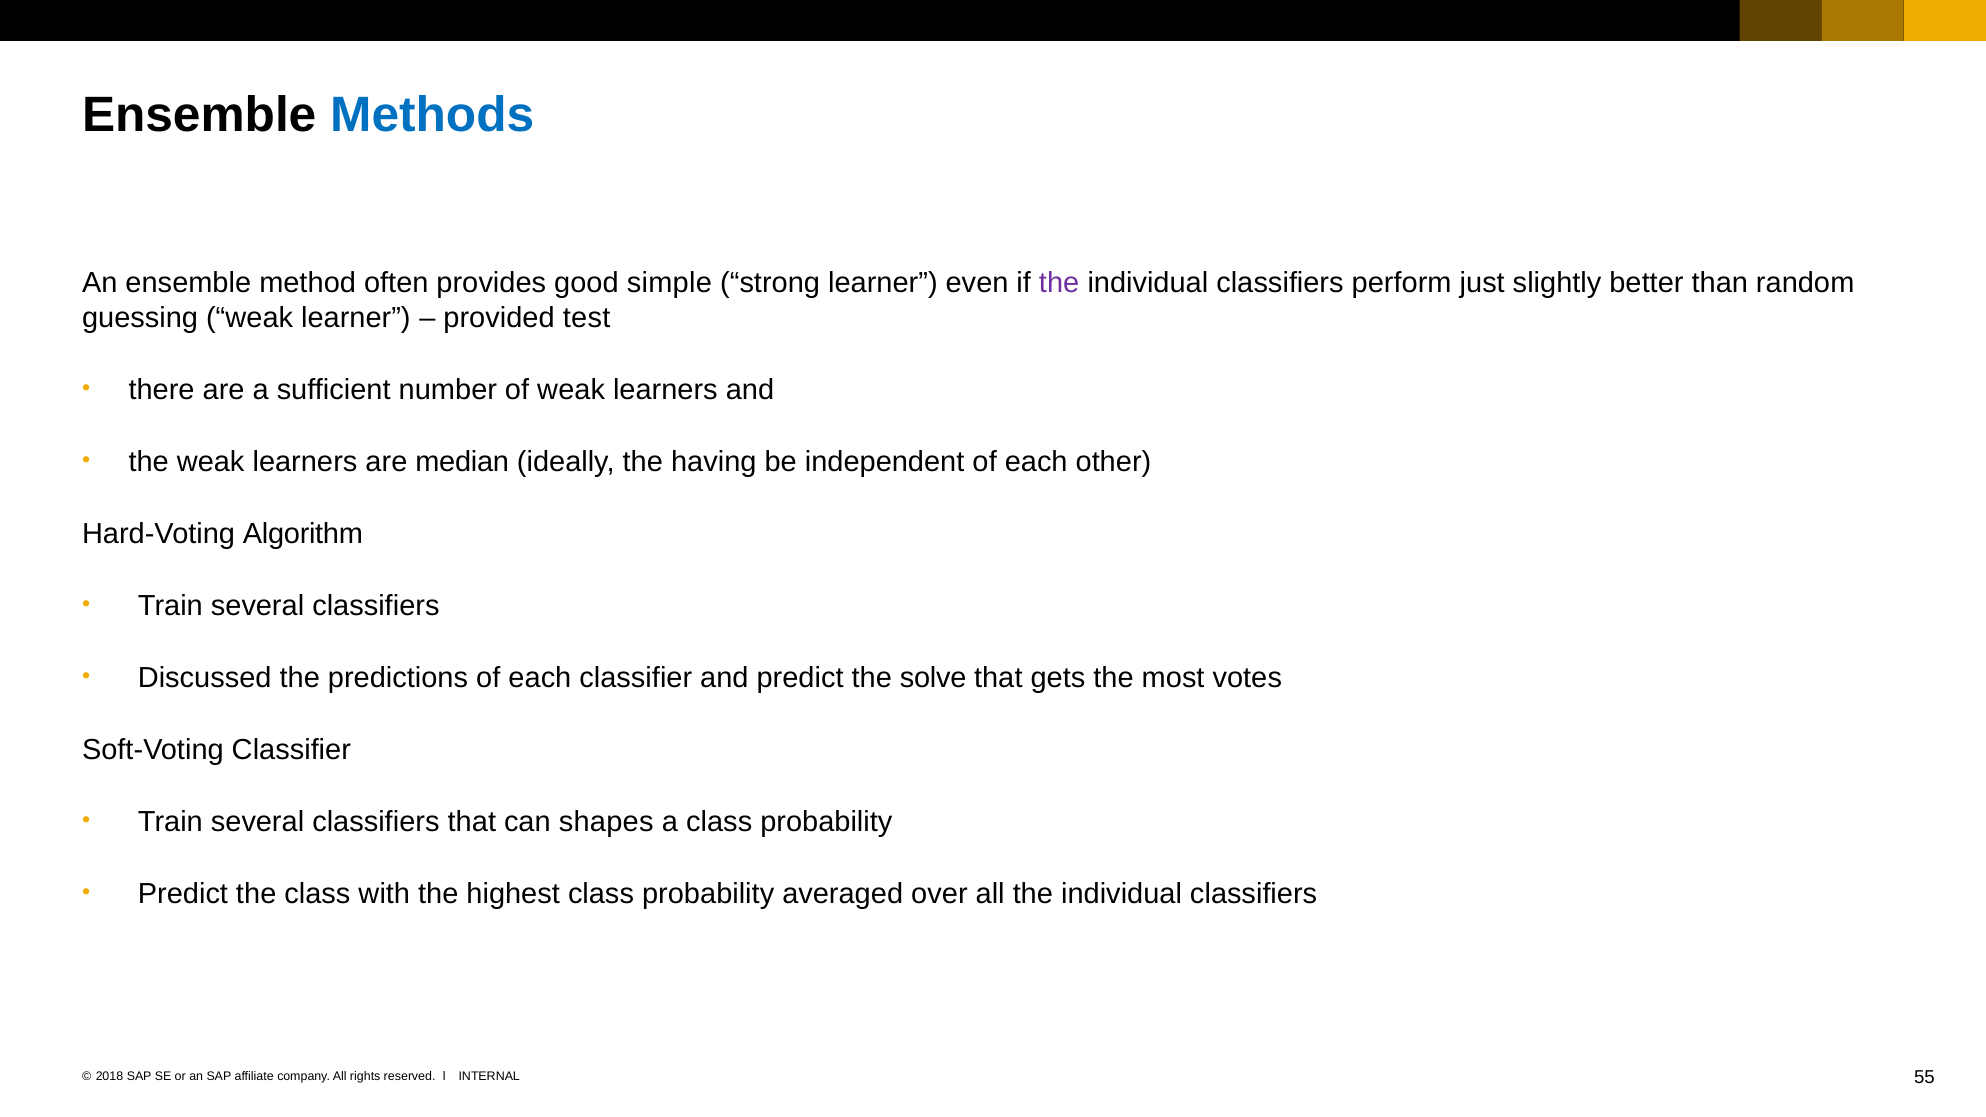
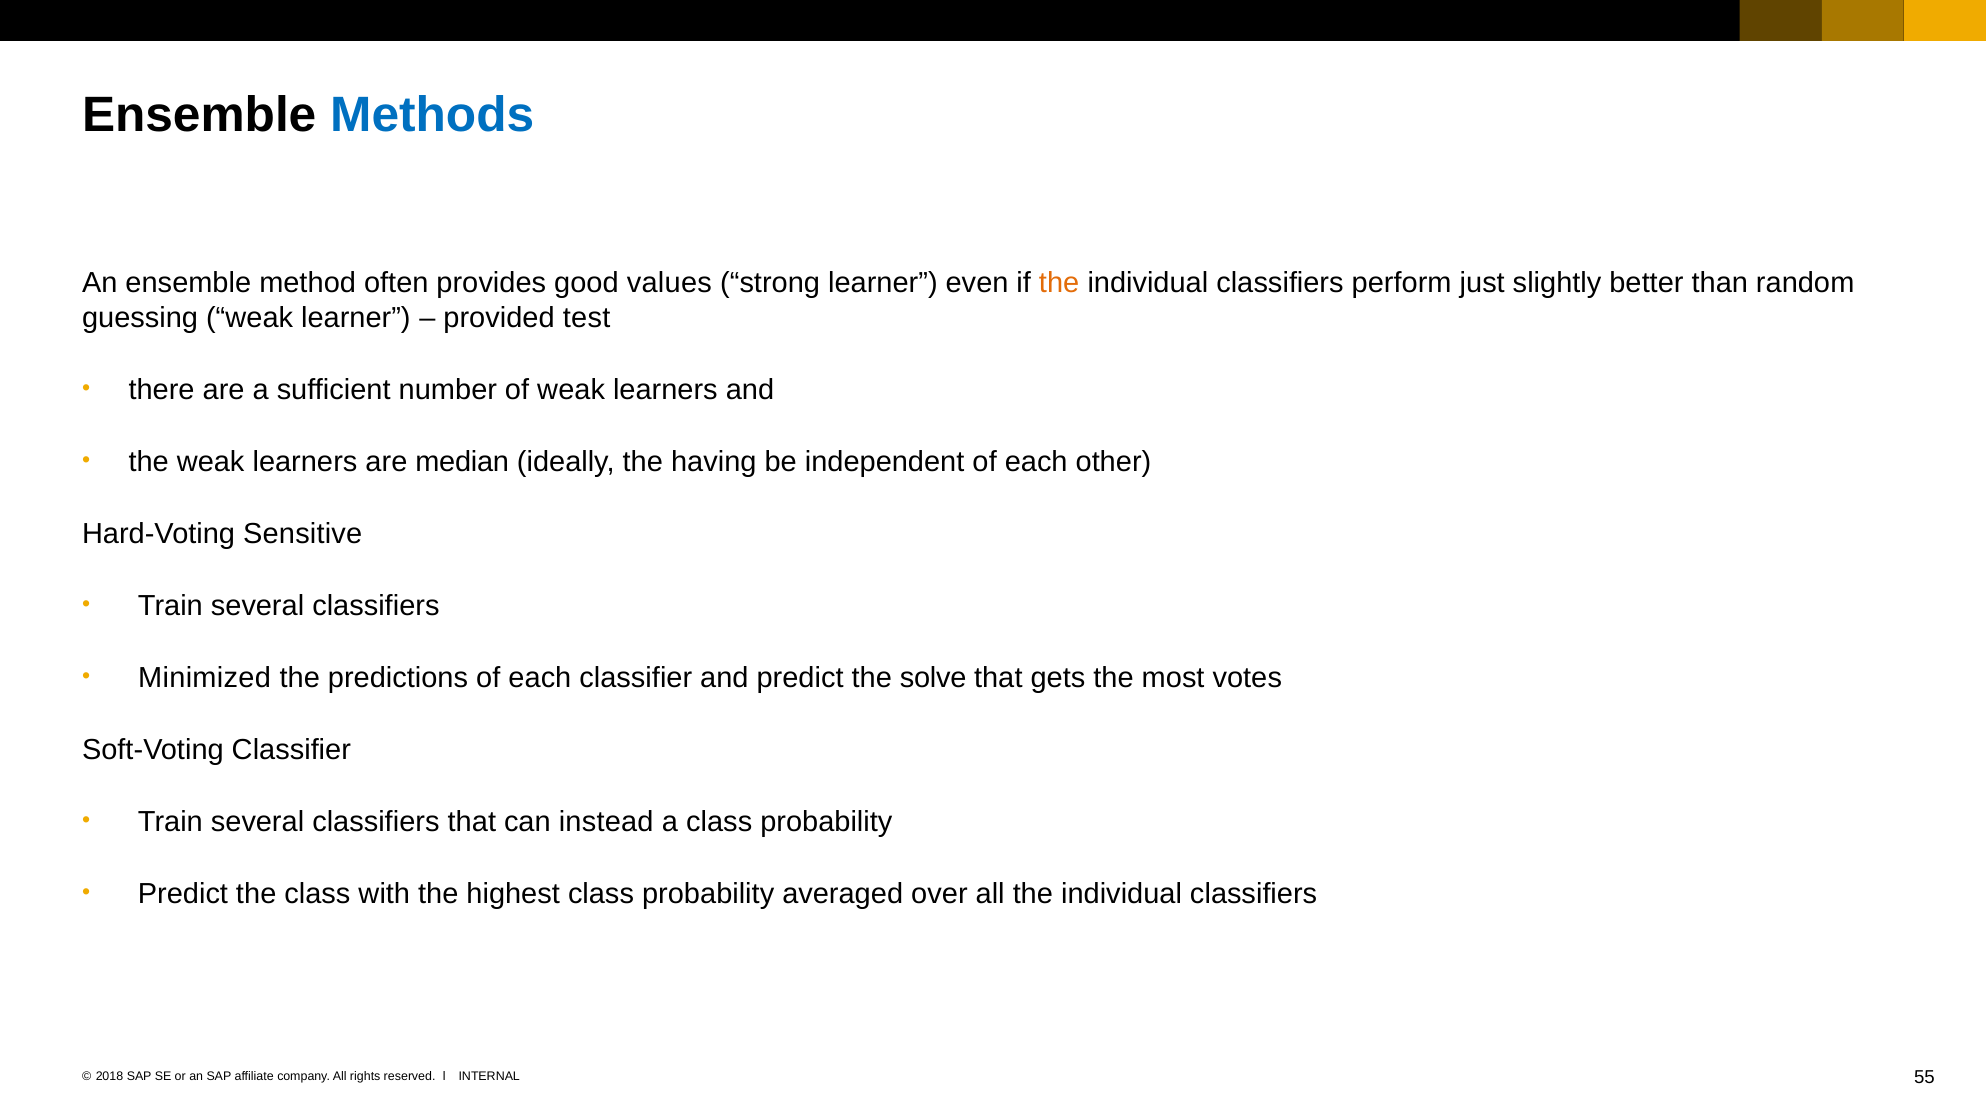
simple: simple -> values
the at (1059, 283) colour: purple -> orange
Algorithm: Algorithm -> Sensitive
Discussed: Discussed -> Minimized
shapes: shapes -> instead
